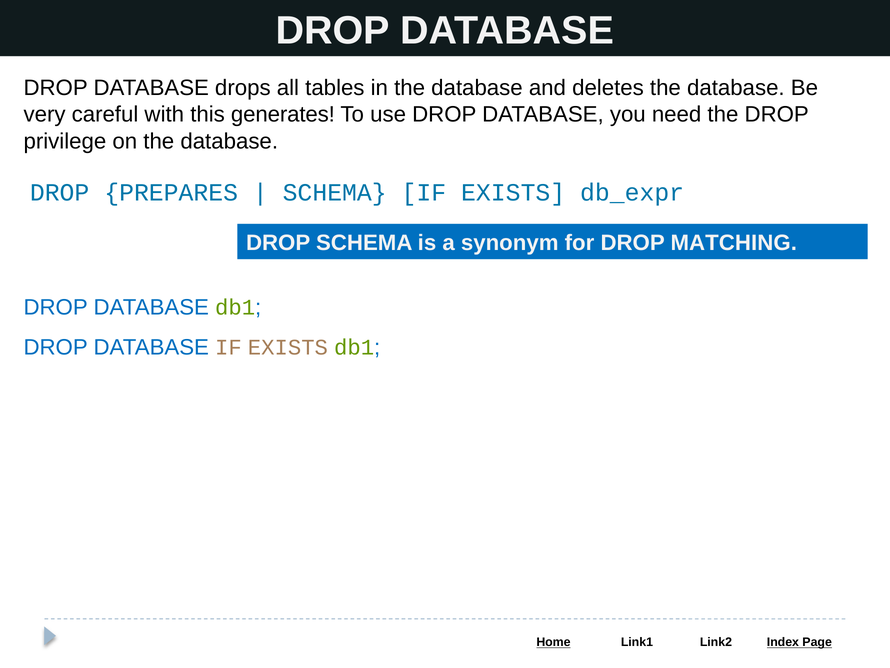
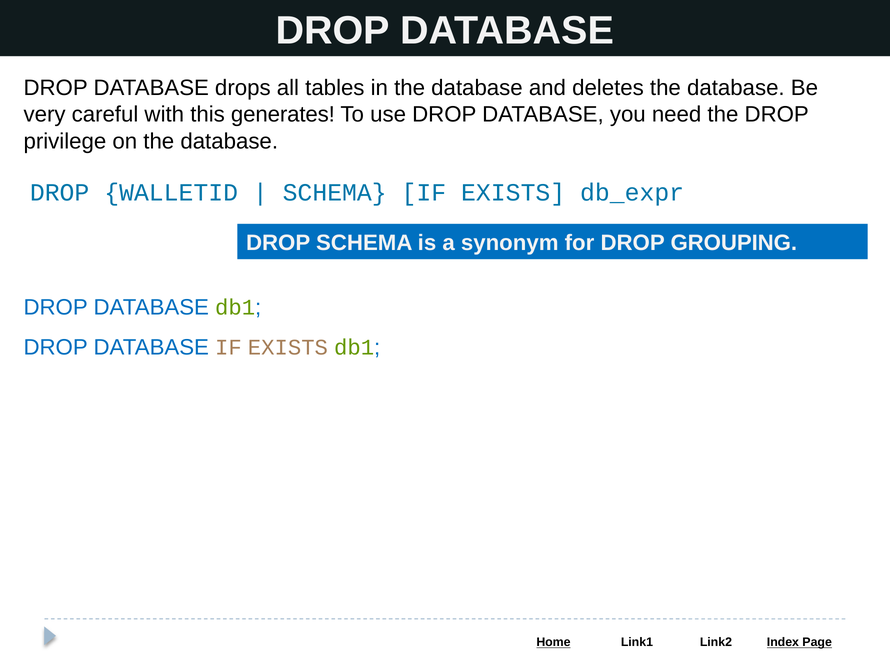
PREPARES: PREPARES -> WALLETID
MATCHING: MATCHING -> GROUPING
